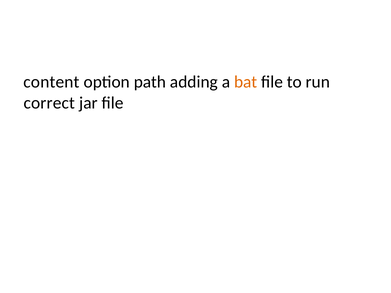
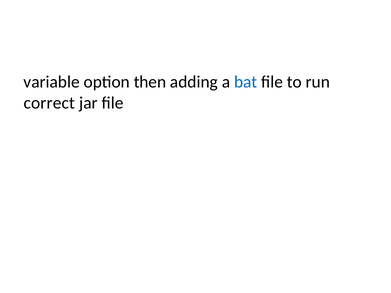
content: content -> variable
path: path -> then
bat colour: orange -> blue
